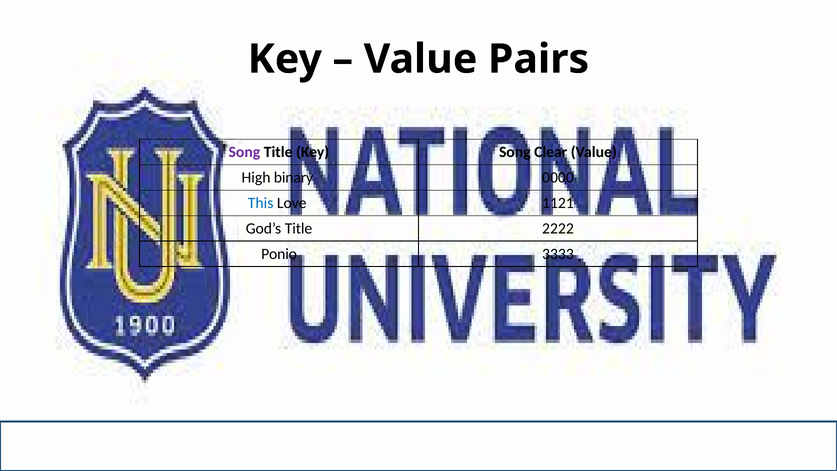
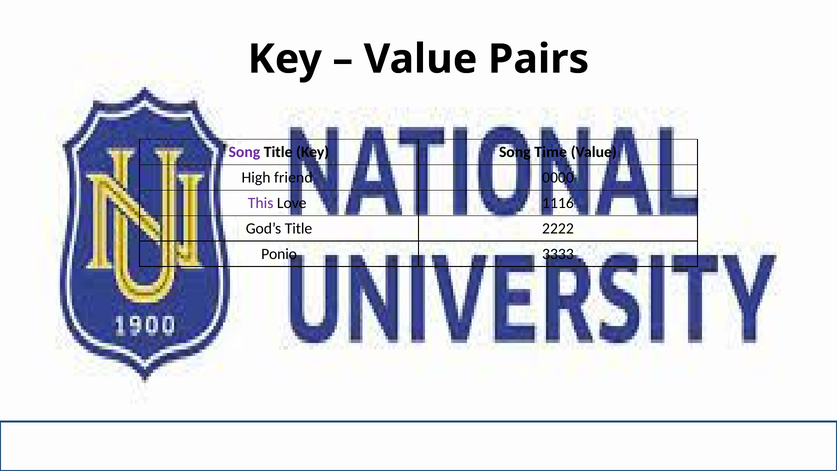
Clear: Clear -> Time
binary: binary -> friend
This colour: blue -> purple
1121: 1121 -> 1116
